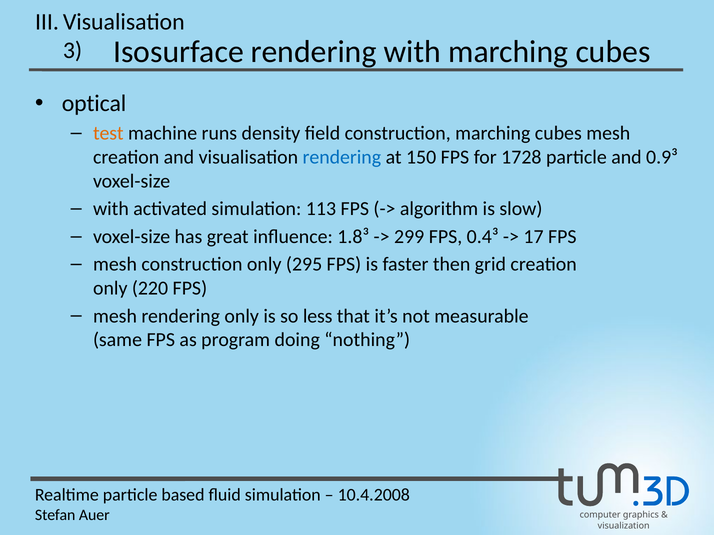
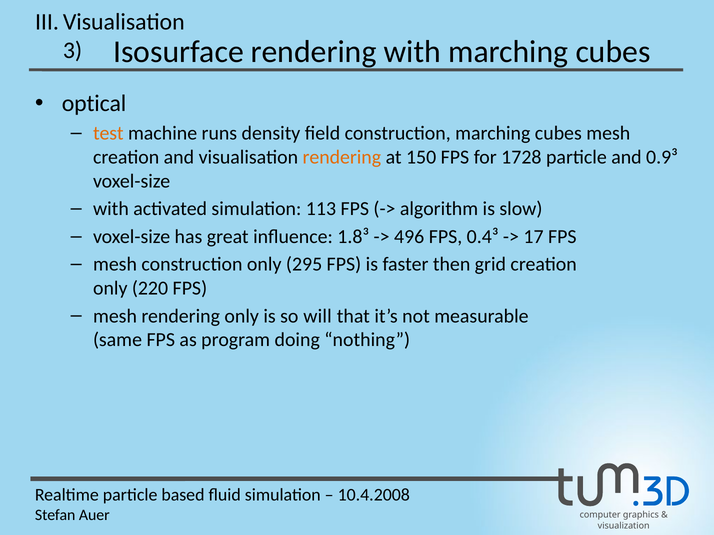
rendering at (342, 157) colour: blue -> orange
299: 299 -> 496
less: less -> will
